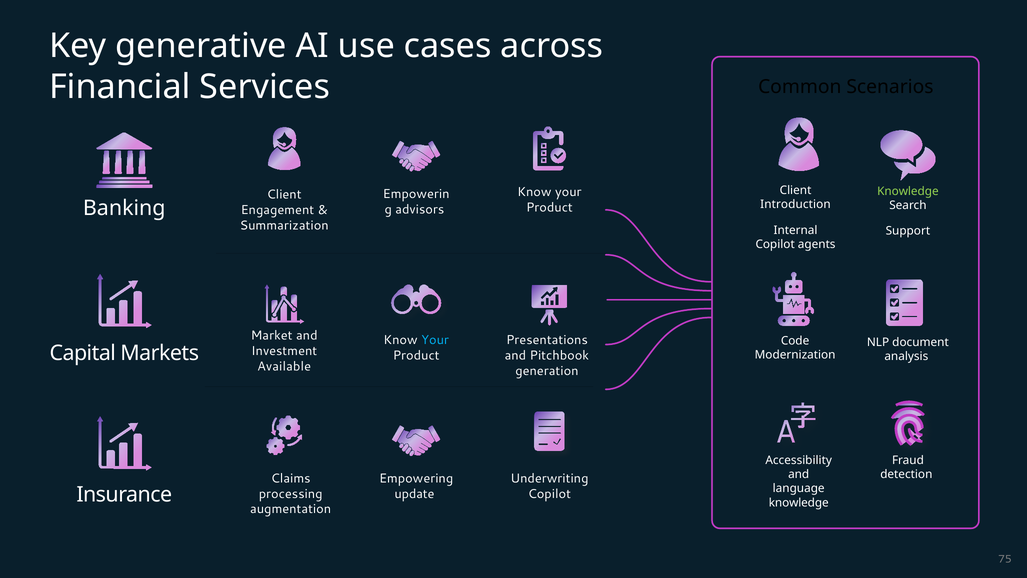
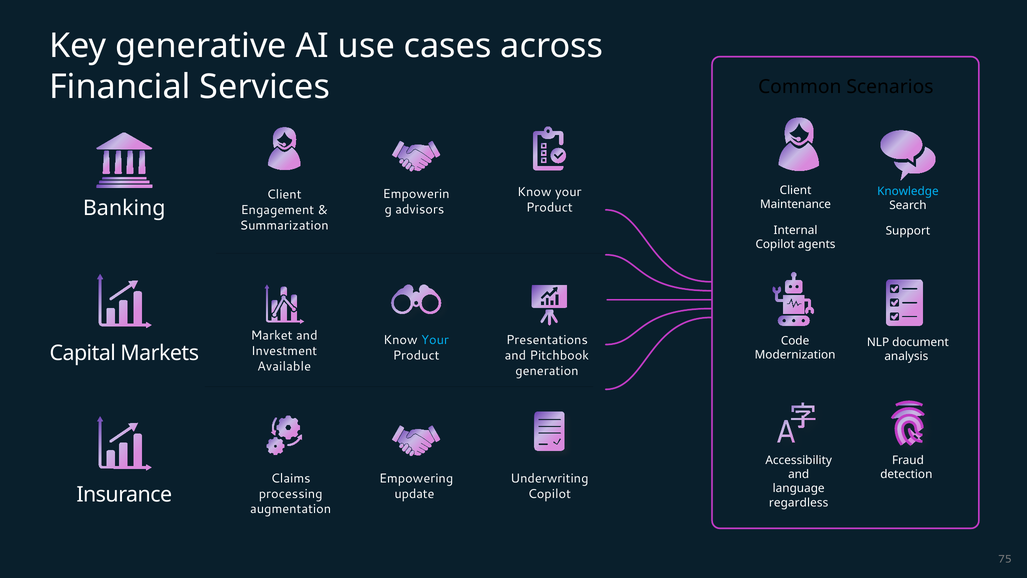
Knowledge at (908, 191) colour: light green -> light blue
Introduction: Introduction -> Maintenance
knowledge at (799, 502): knowledge -> regardless
